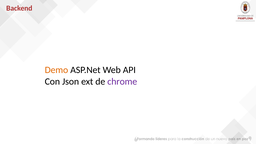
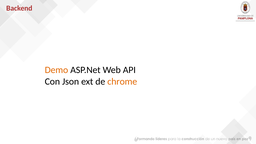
chrome colour: purple -> orange
